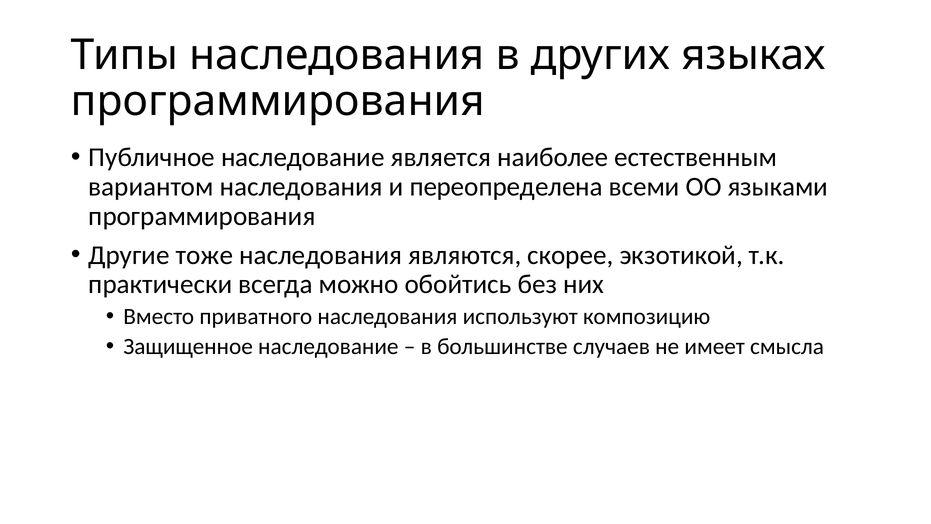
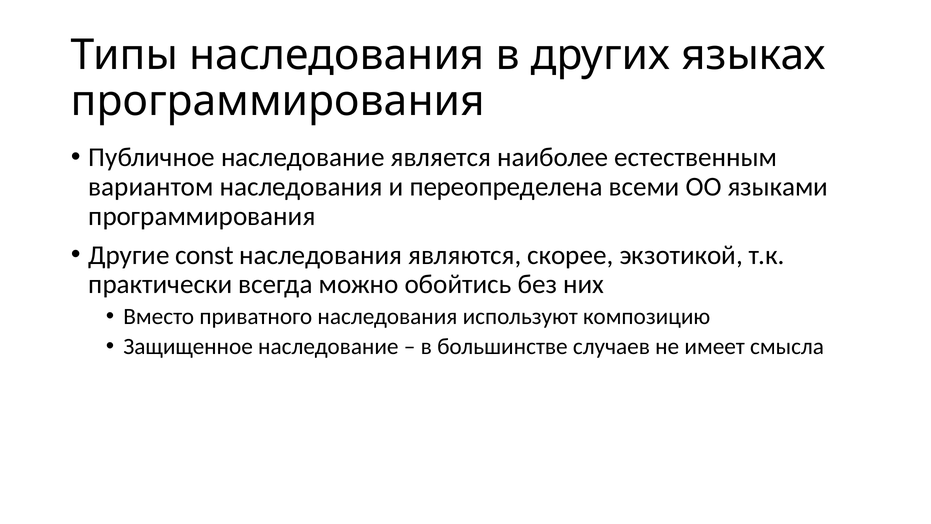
тоже: тоже -> const
